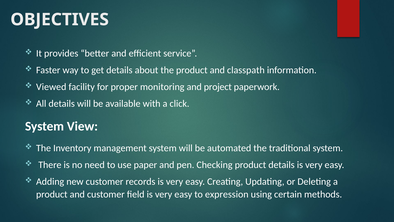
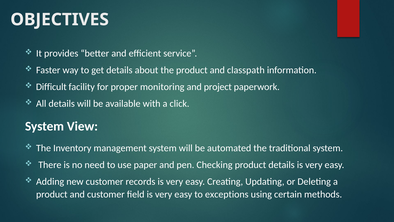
Viewed: Viewed -> Difficult
expression: expression -> exceptions
